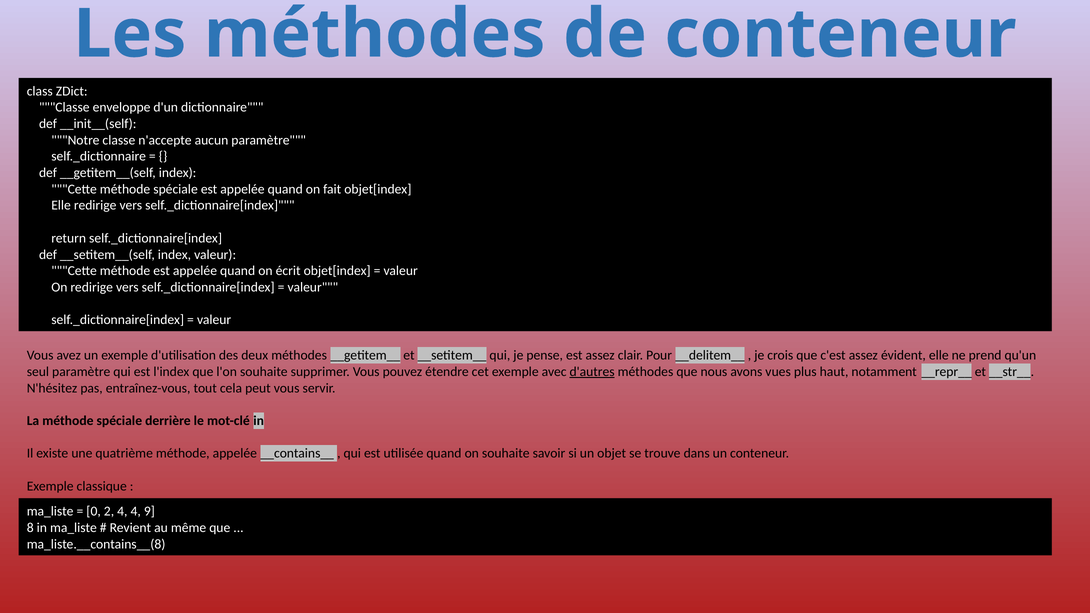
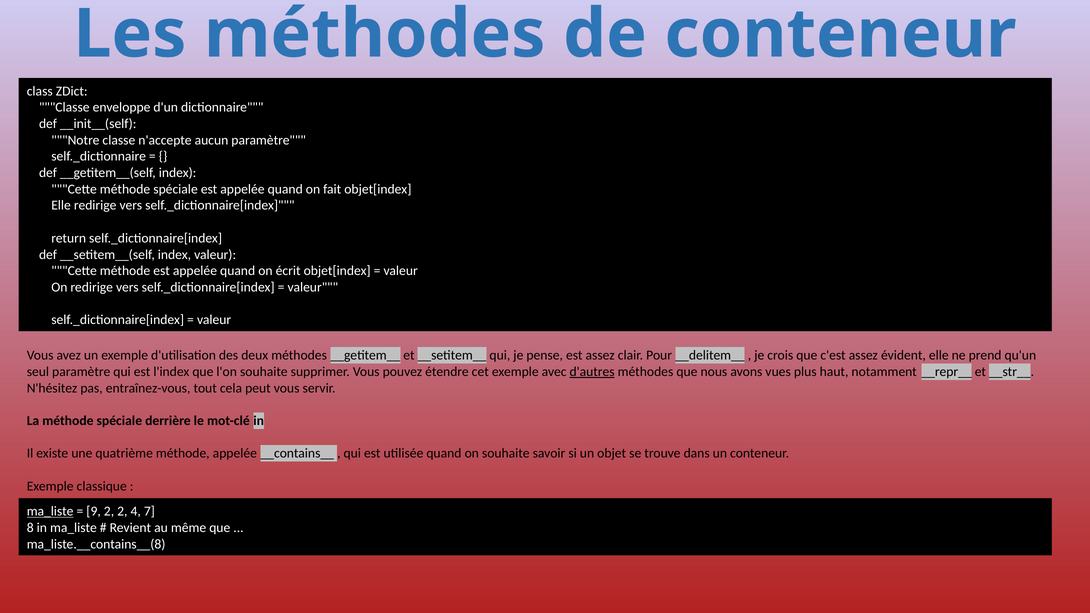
ma_liste at (50, 511) underline: none -> present
0: 0 -> 9
2 4: 4 -> 2
9: 9 -> 7
